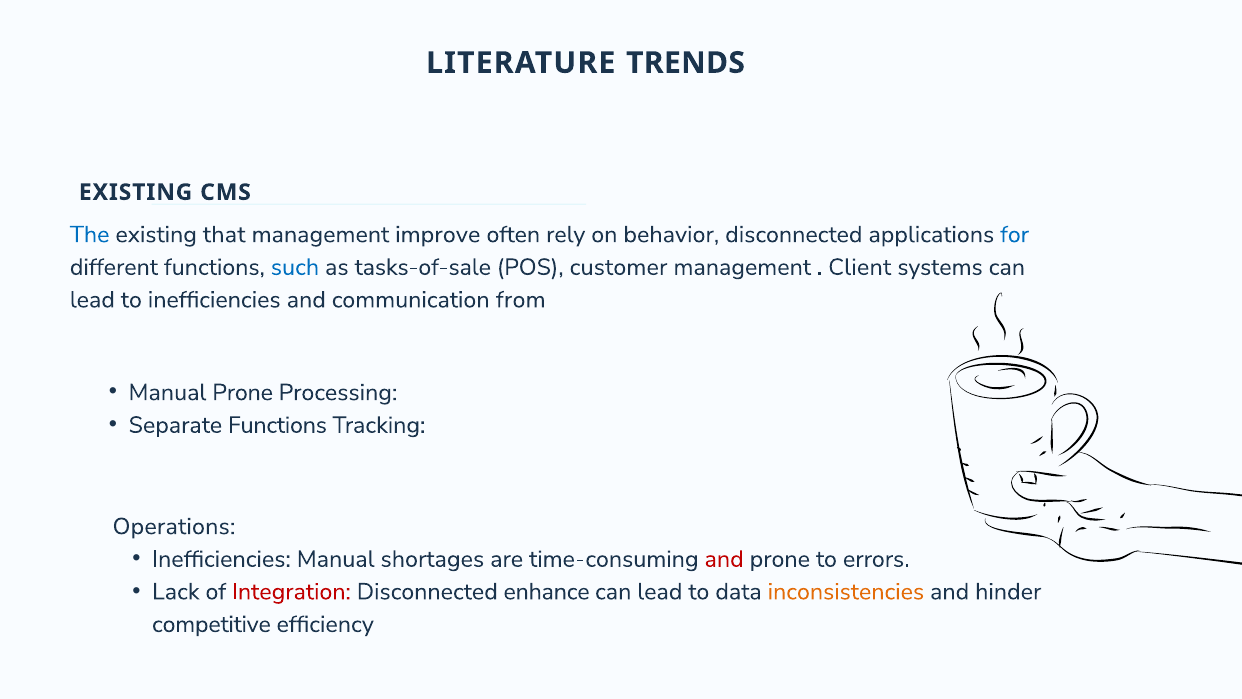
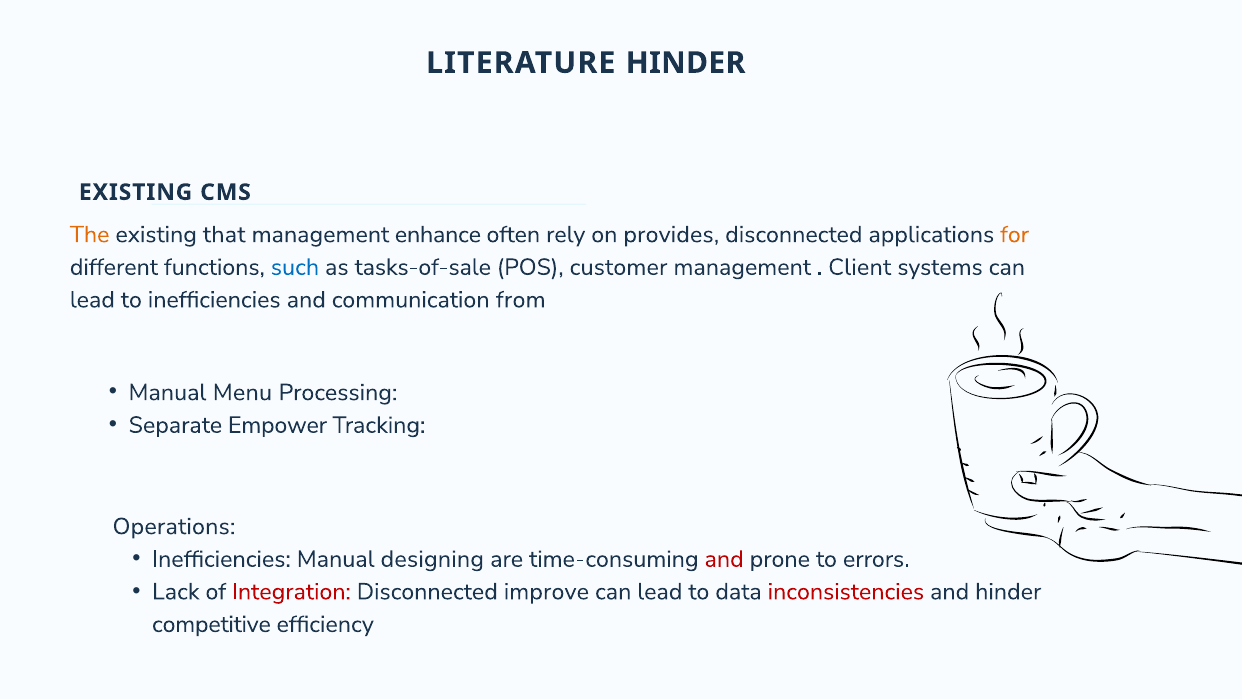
LITERATURE TRENDS: TRENDS -> HINDER
The colour: blue -> orange
improve: improve -> enhance
behavior: behavior -> provides
for colour: blue -> orange
Manual Prone: Prone -> Menu
Separate Functions: Functions -> Empower
shortages: shortages -> designing
enhance: enhance -> improve
inconsistencies colour: orange -> red
